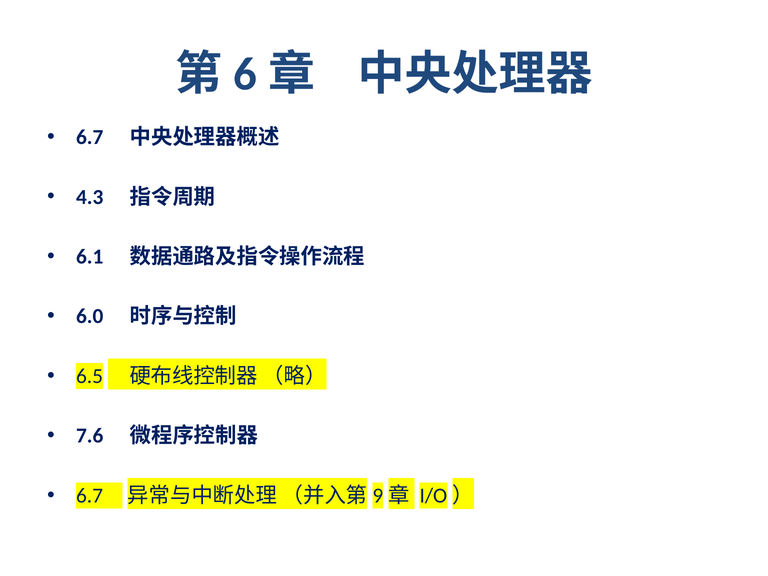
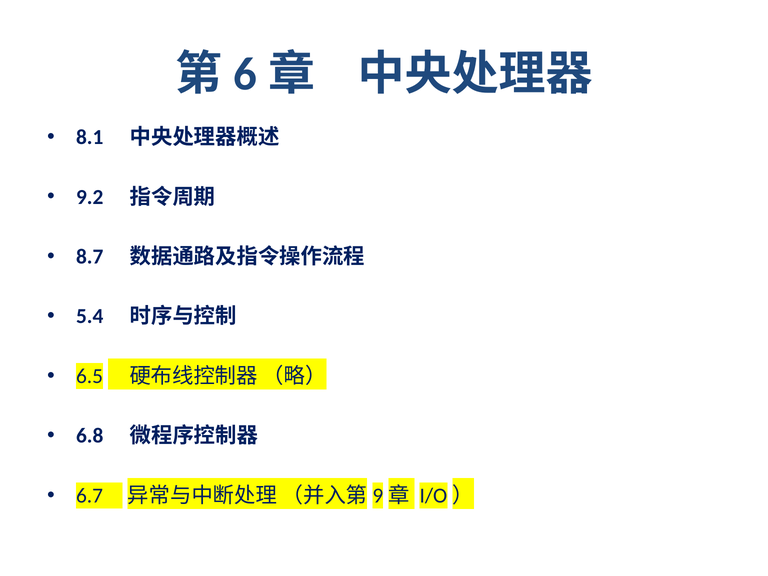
6.7 at (90, 137): 6.7 -> 8.1
4.3: 4.3 -> 9.2
6.1: 6.1 -> 8.7
6.0: 6.0 -> 5.4
7.6: 7.6 -> 6.8
